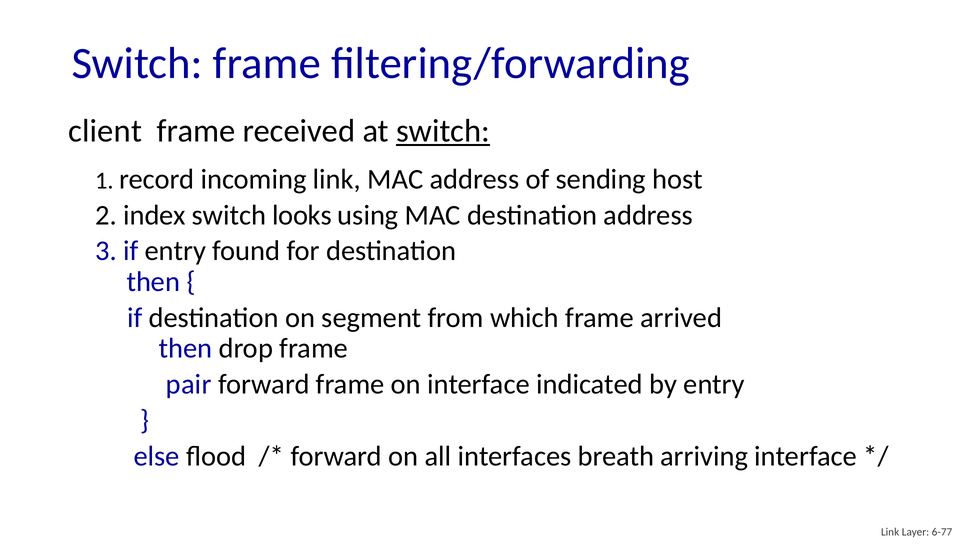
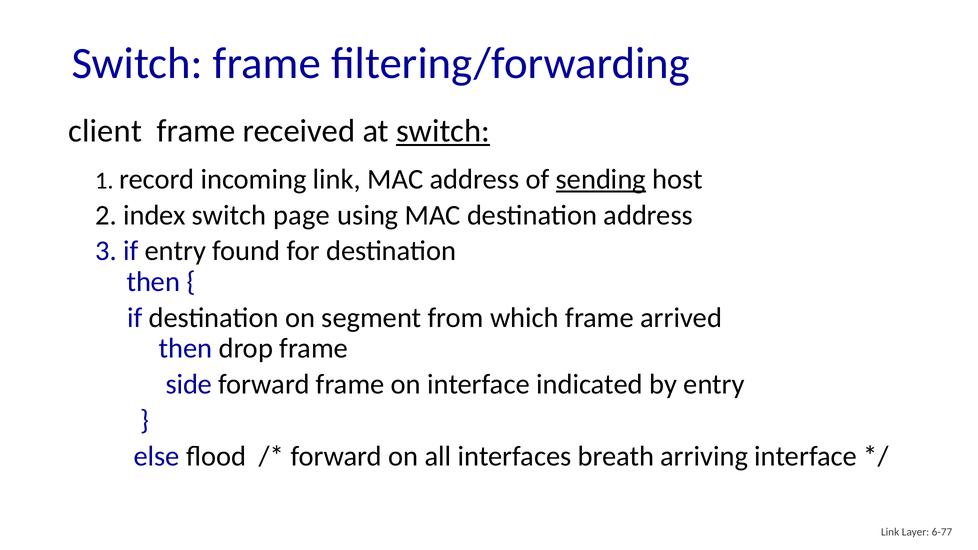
sending underline: none -> present
looks: looks -> page
pair: pair -> side
